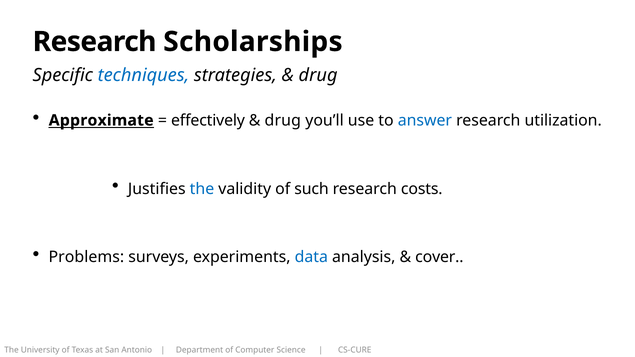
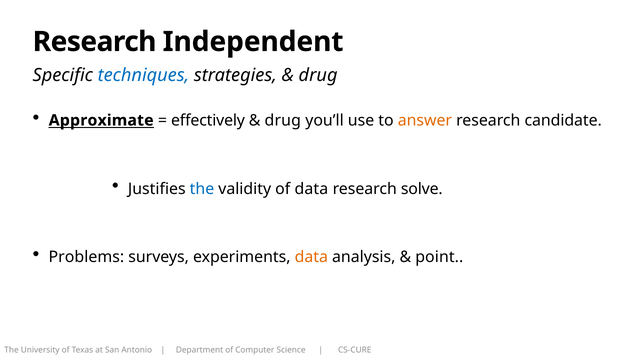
Scholarships: Scholarships -> Independent
answer colour: blue -> orange
utilization: utilization -> candidate
of such: such -> data
costs: costs -> solve
data at (311, 257) colour: blue -> orange
cover: cover -> point
